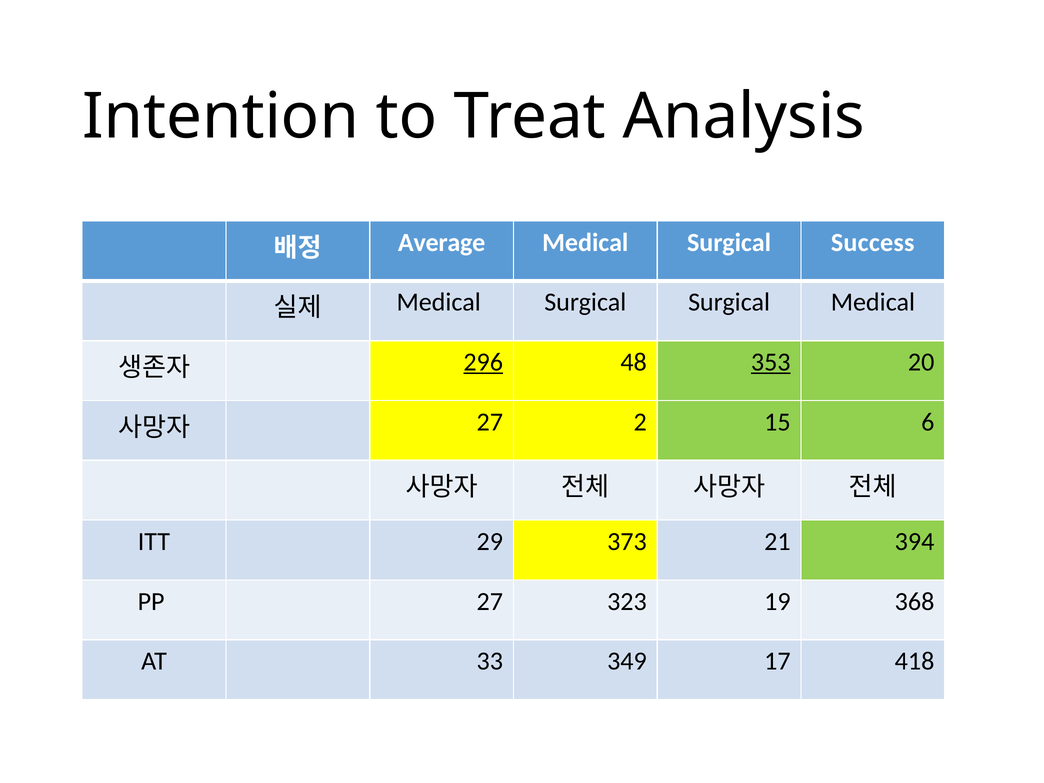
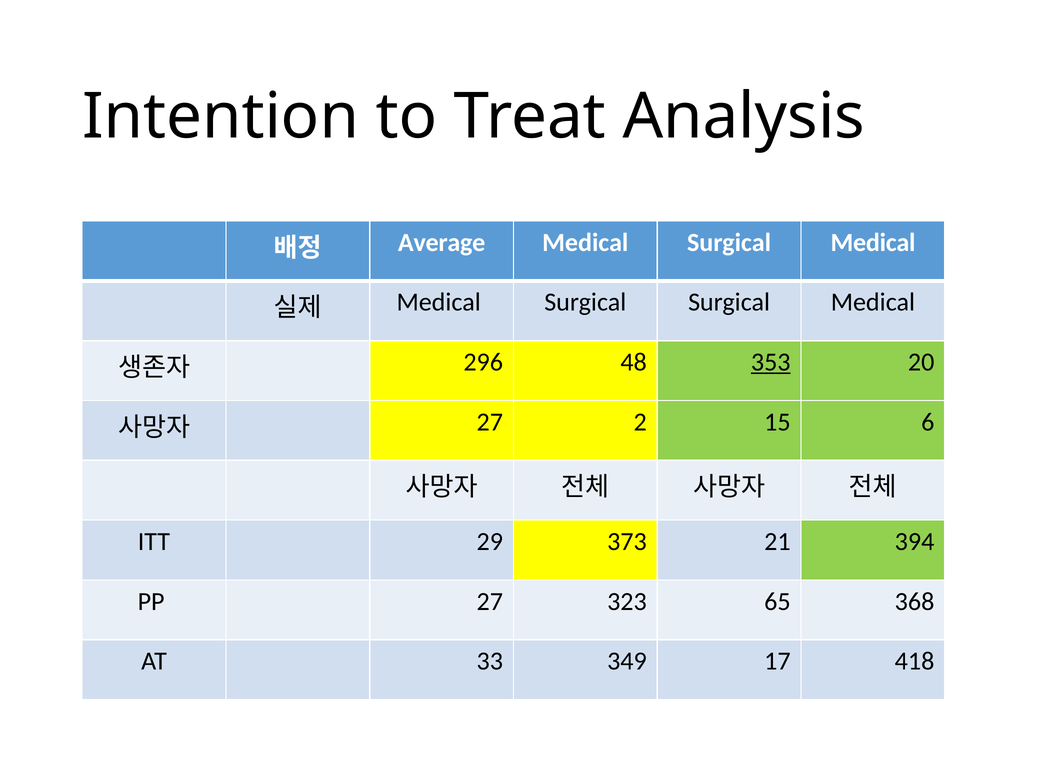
Medical Surgical Success: Success -> Medical
296 underline: present -> none
19: 19 -> 65
